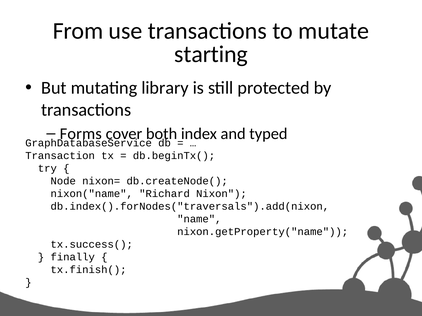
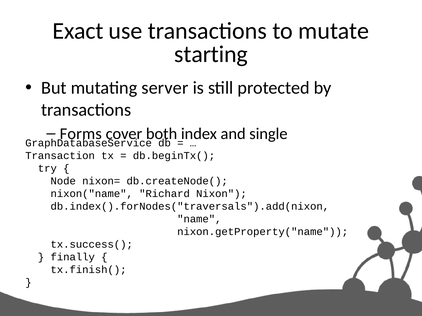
From: From -> Exact
library: library -> server
typed: typed -> single
